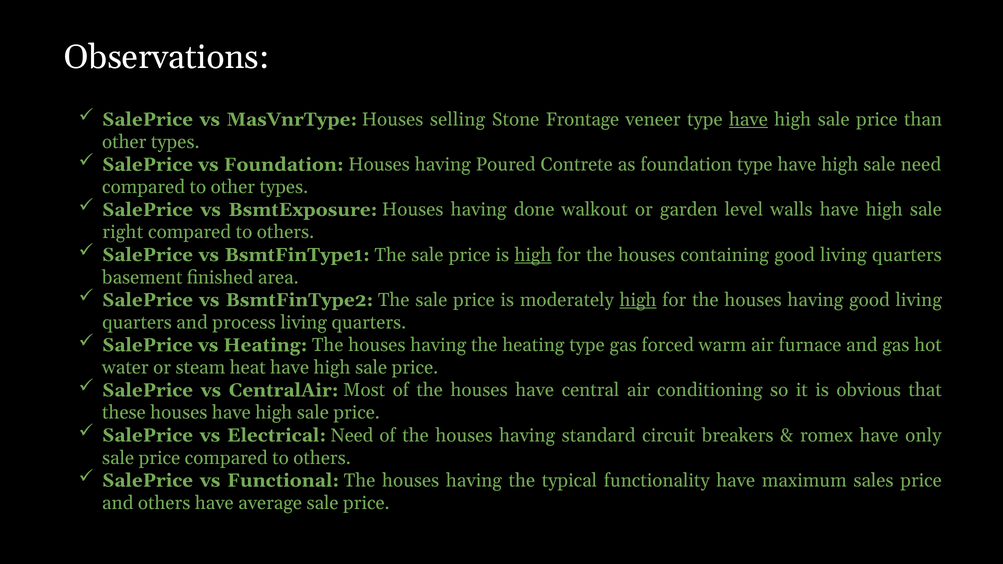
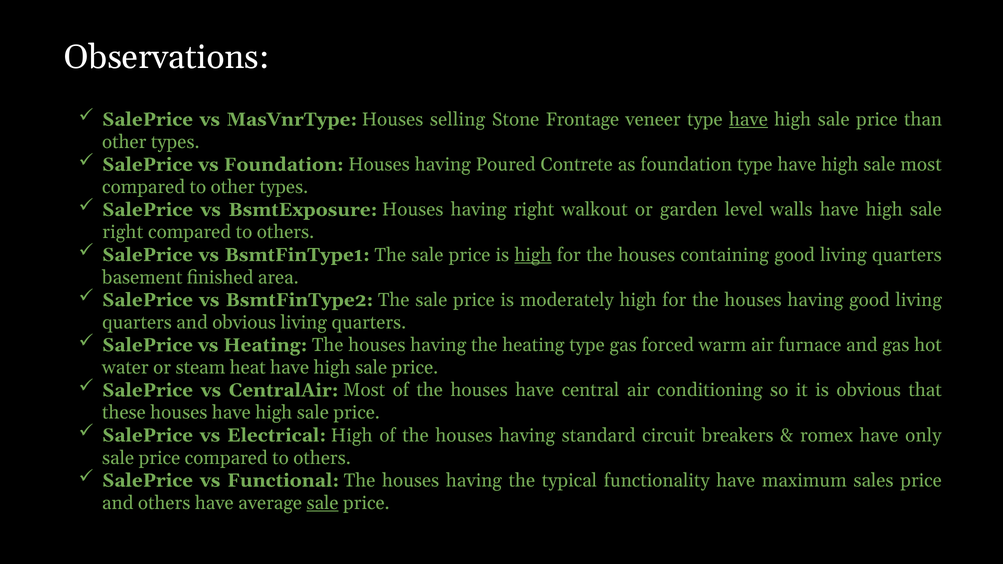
sale need: need -> most
having done: done -> right
high at (638, 300) underline: present -> none
and process: process -> obvious
Electrical Need: Need -> High
sale at (323, 503) underline: none -> present
